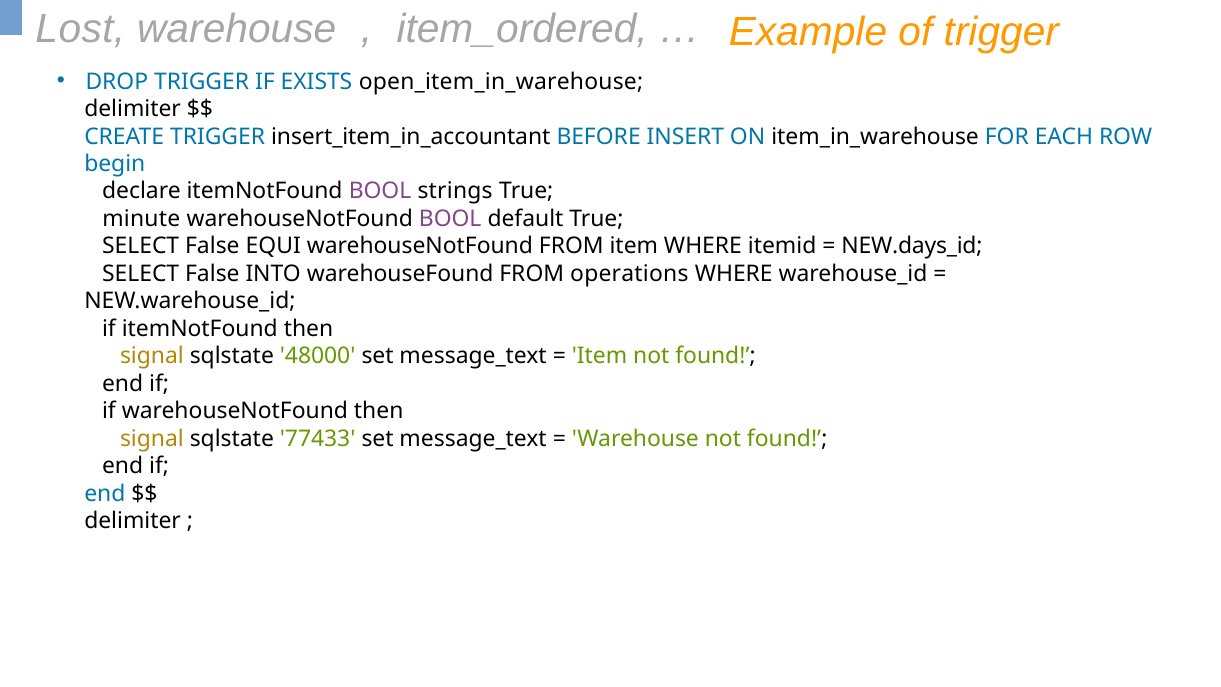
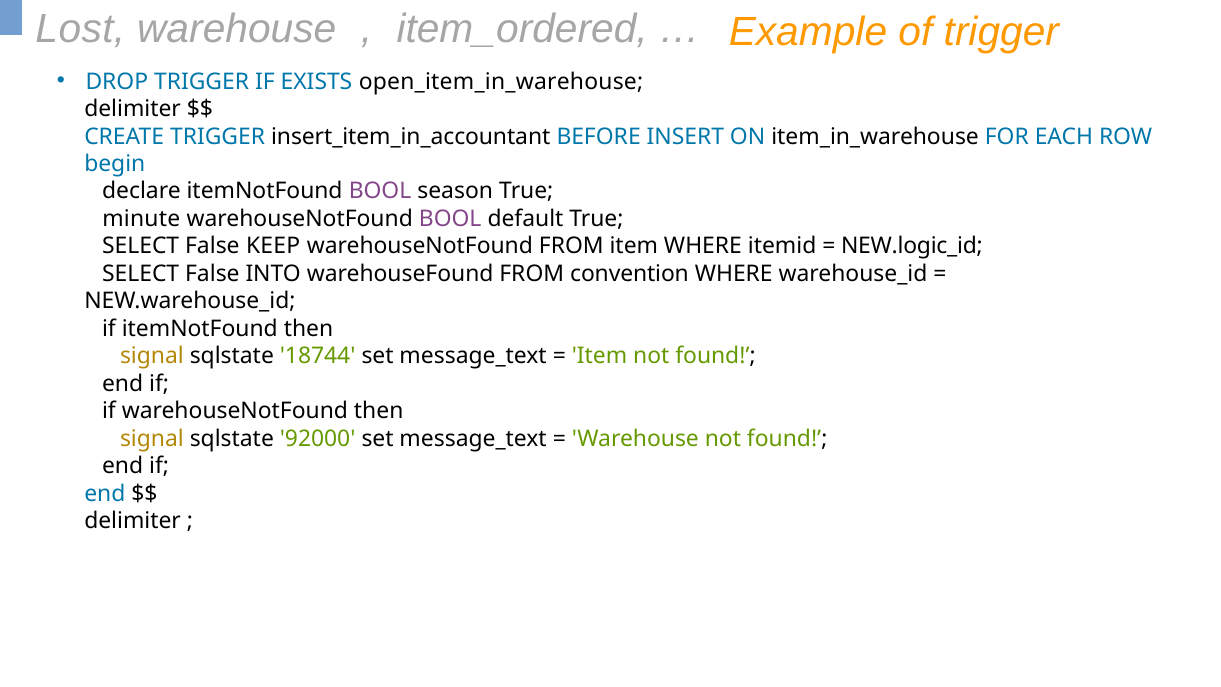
strings: strings -> season
EQUI: EQUI -> KEEP
NEW.days_id: NEW.days_id -> NEW.logic_id
operations: operations -> convention
48000: 48000 -> 18744
77433: 77433 -> 92000
